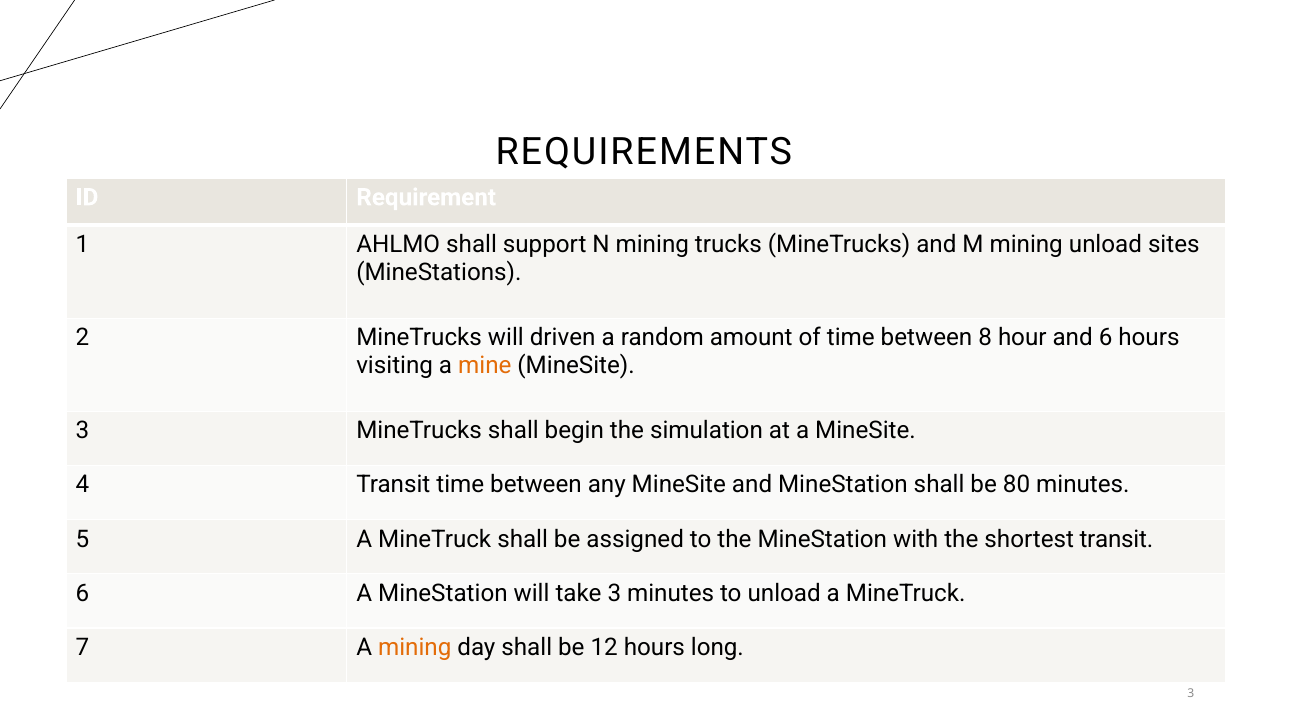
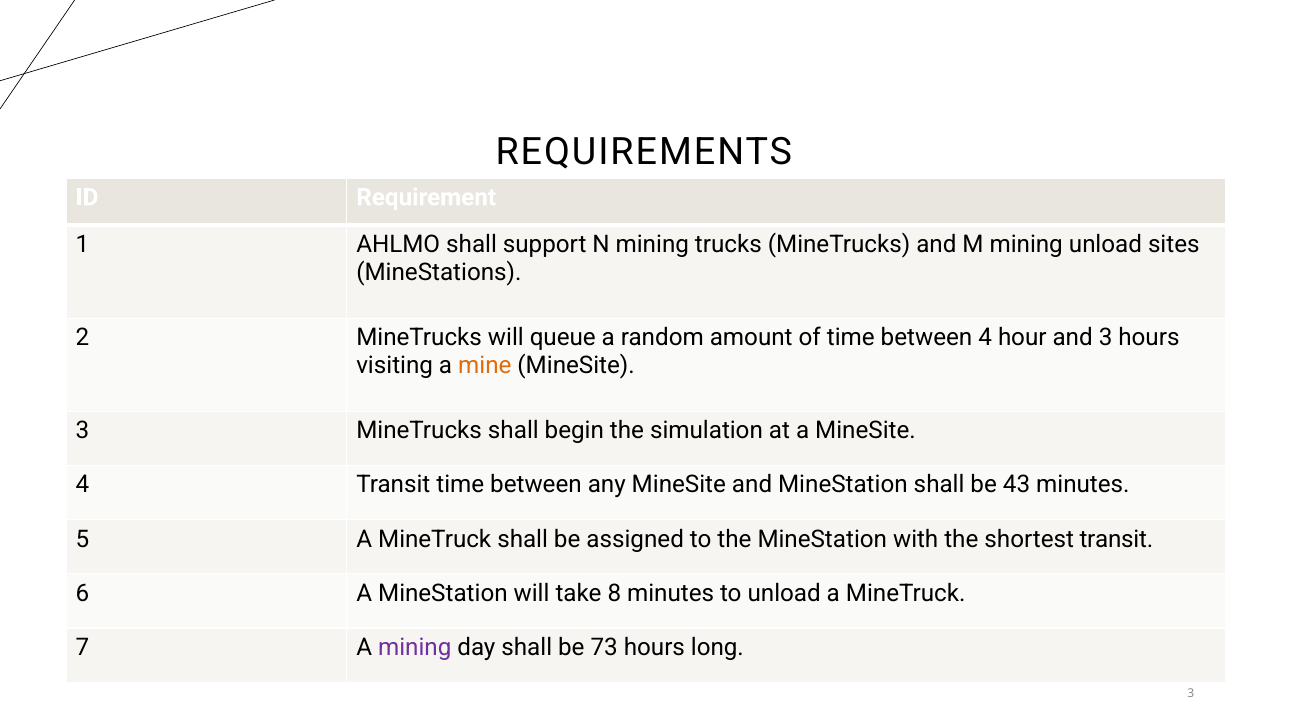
driven: driven -> queue
between 8: 8 -> 4
and 6: 6 -> 3
80: 80 -> 43
take 3: 3 -> 8
mining at (415, 647) colour: orange -> purple
12: 12 -> 73
